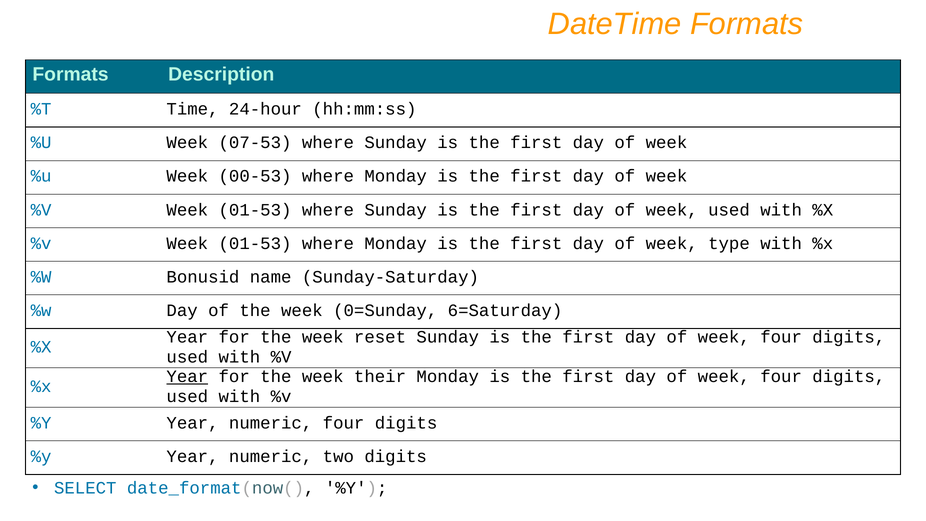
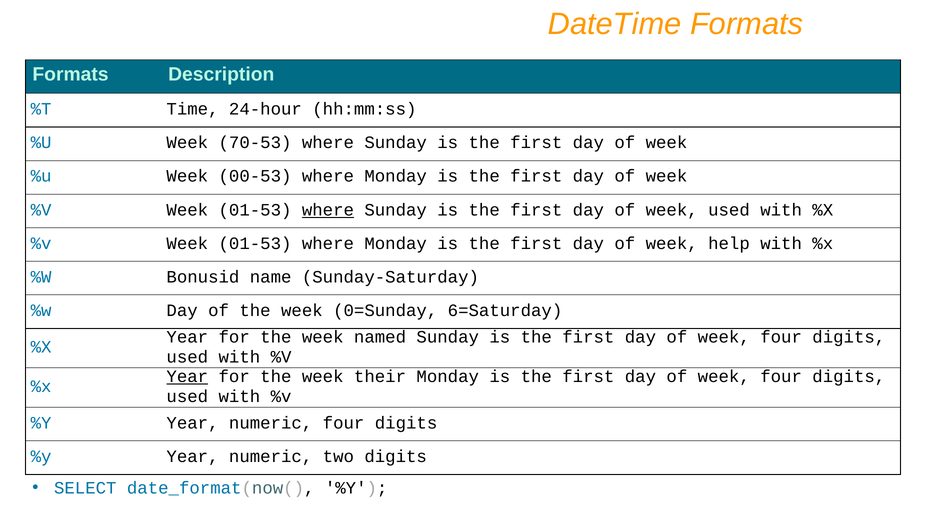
07-53: 07-53 -> 70-53
where at (328, 210) underline: none -> present
type: type -> help
reset: reset -> named
